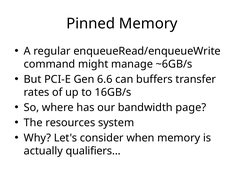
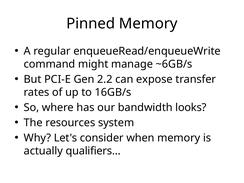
6.6: 6.6 -> 2.2
buffers: buffers -> expose
page: page -> looks
